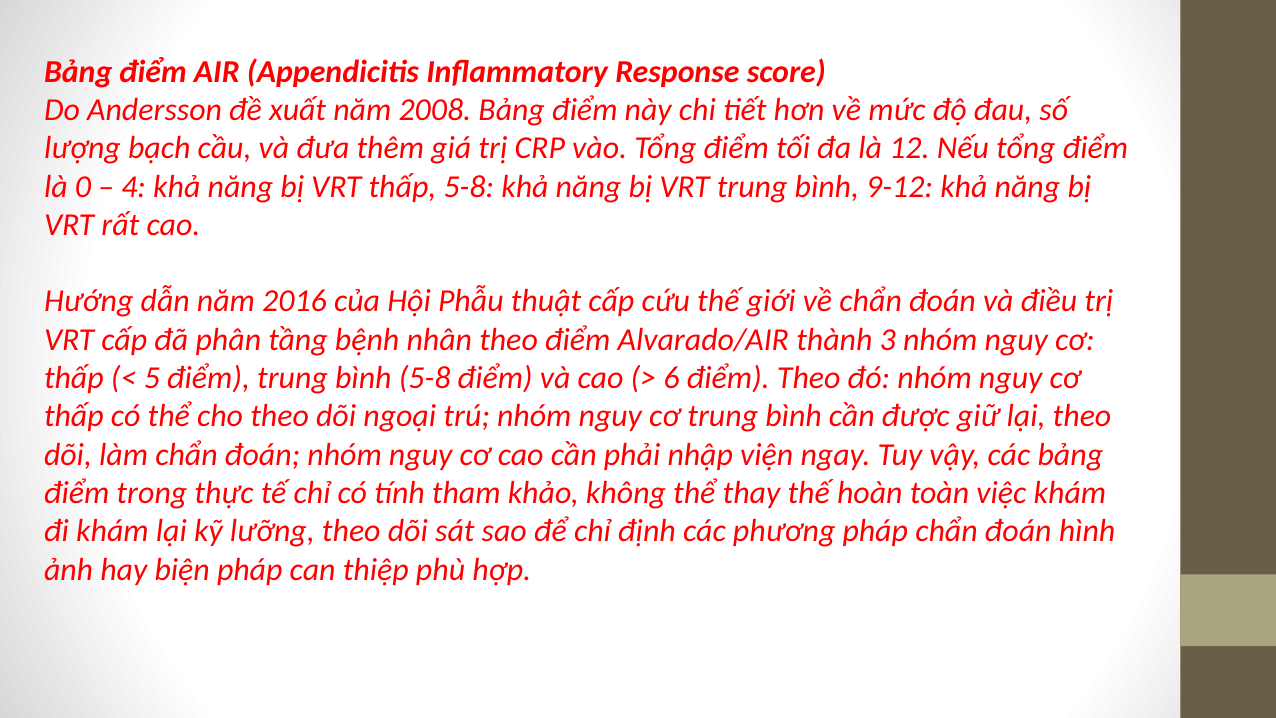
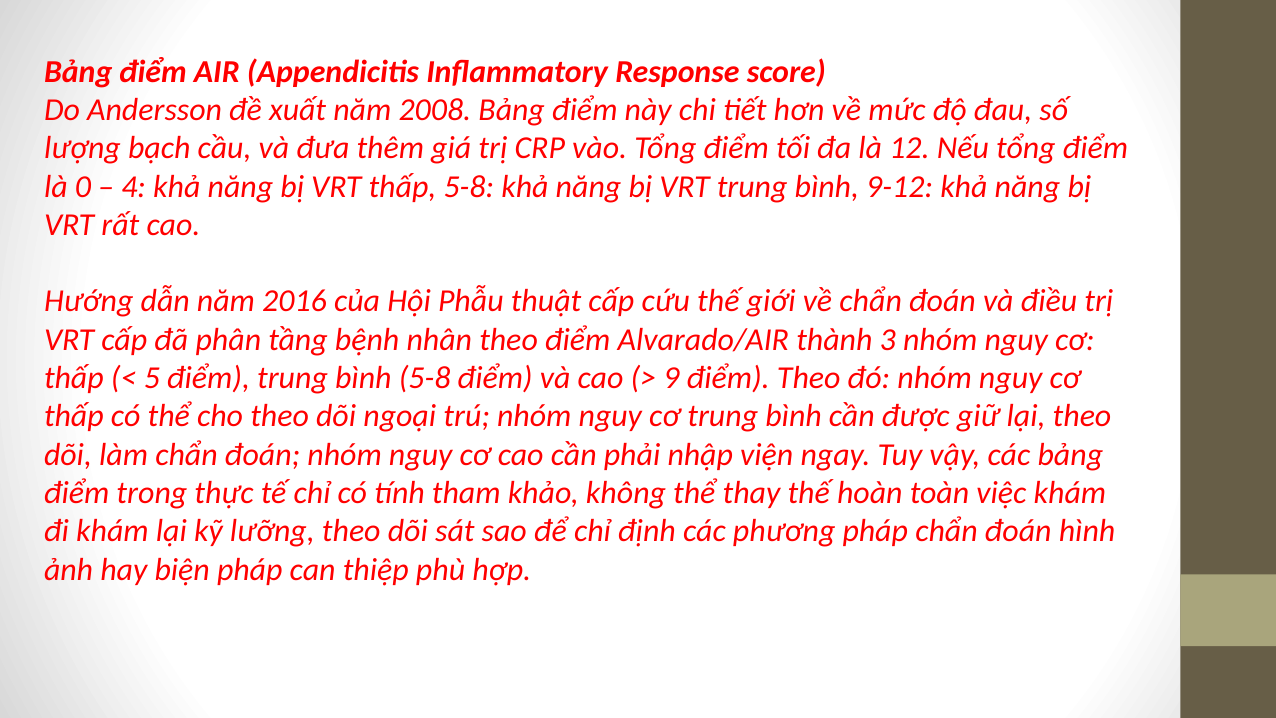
6: 6 -> 9
